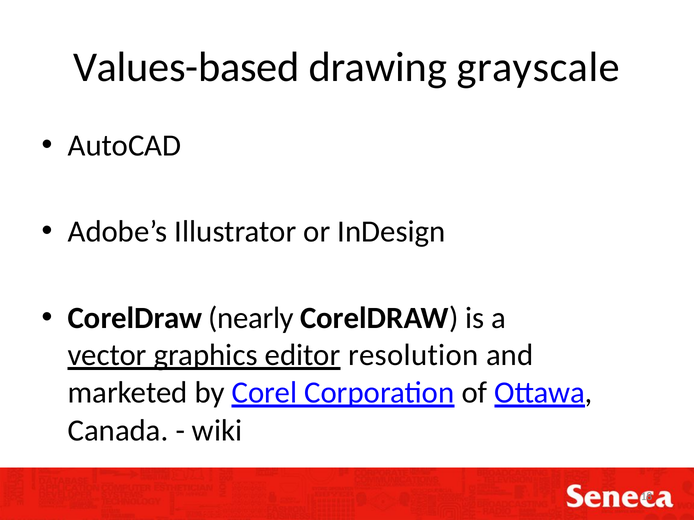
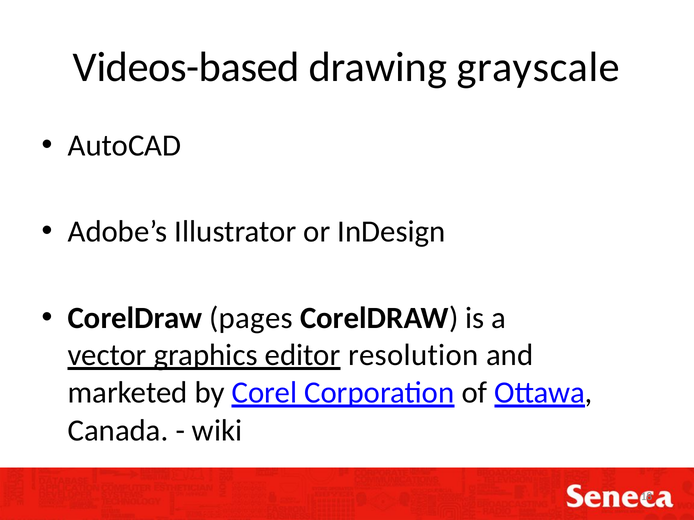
Values-based: Values-based -> Videos-based
nearly: nearly -> pages
